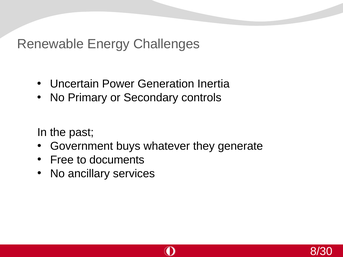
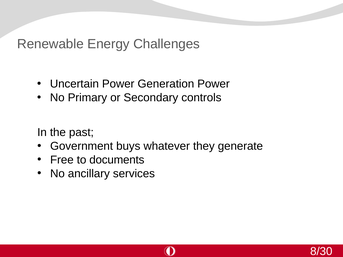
Generation Inertia: Inertia -> Power
